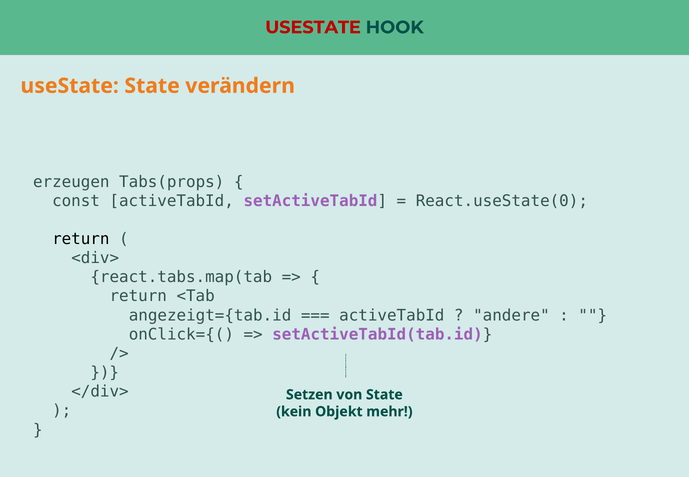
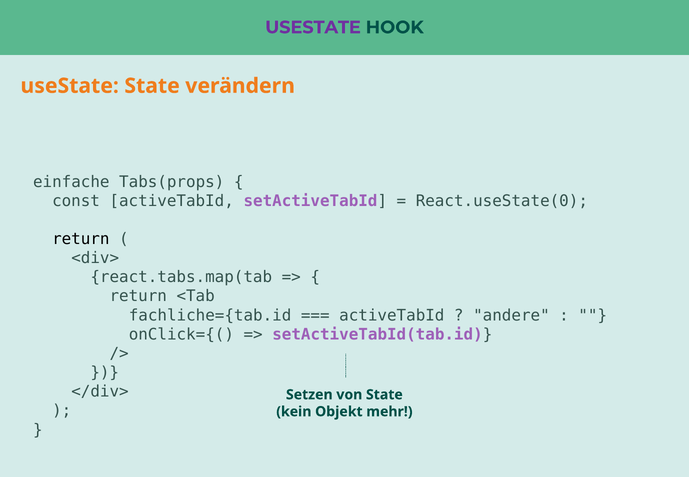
USESTATE at (313, 27) colour: red -> purple
erzeugen: erzeugen -> einfache
angezeigt={tab.id: angezeigt={tab.id -> fachliche={tab.id
